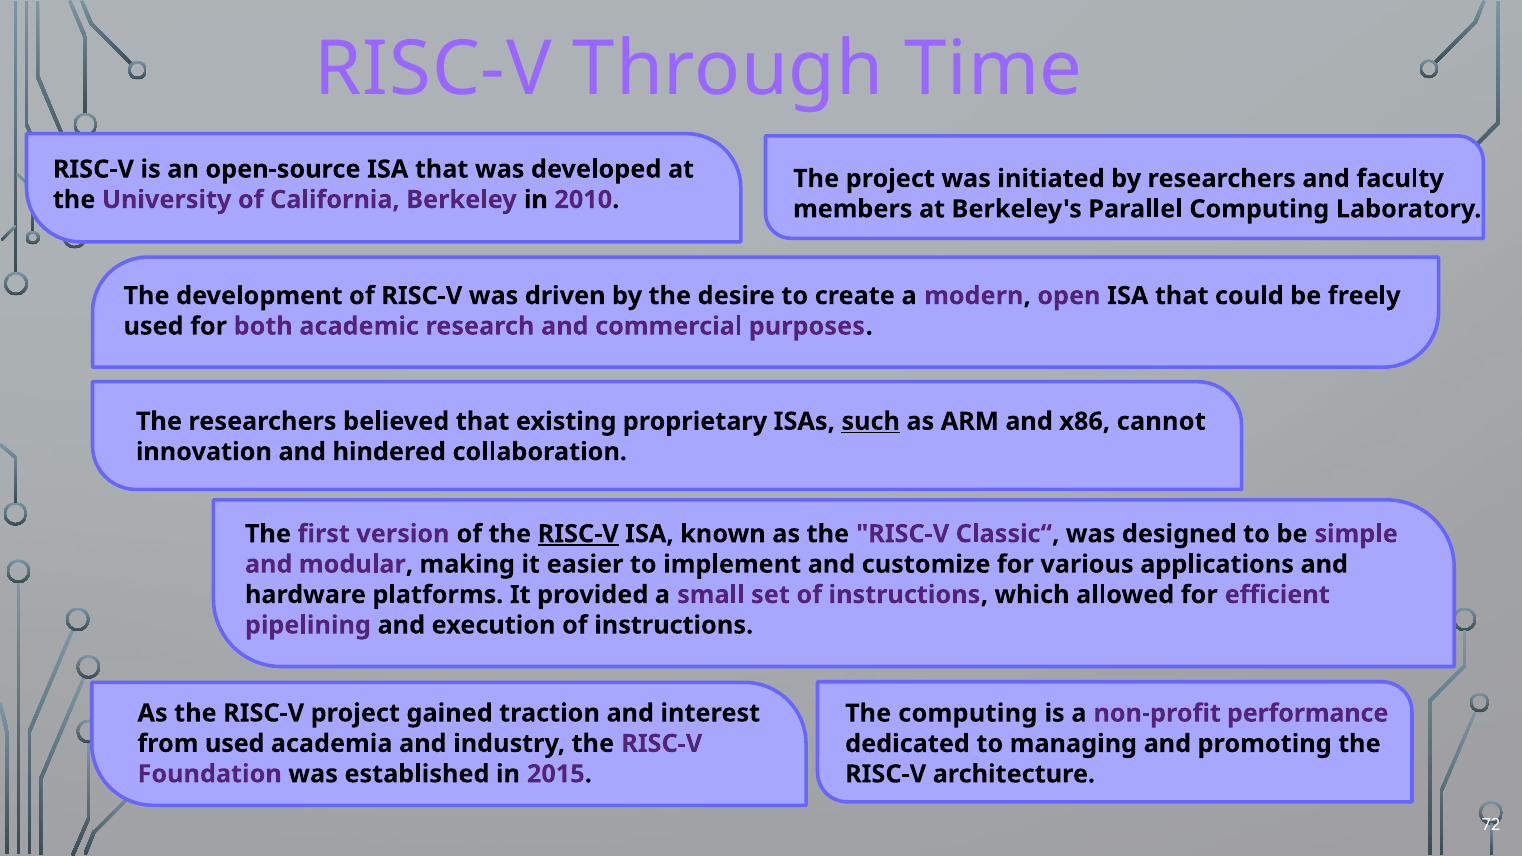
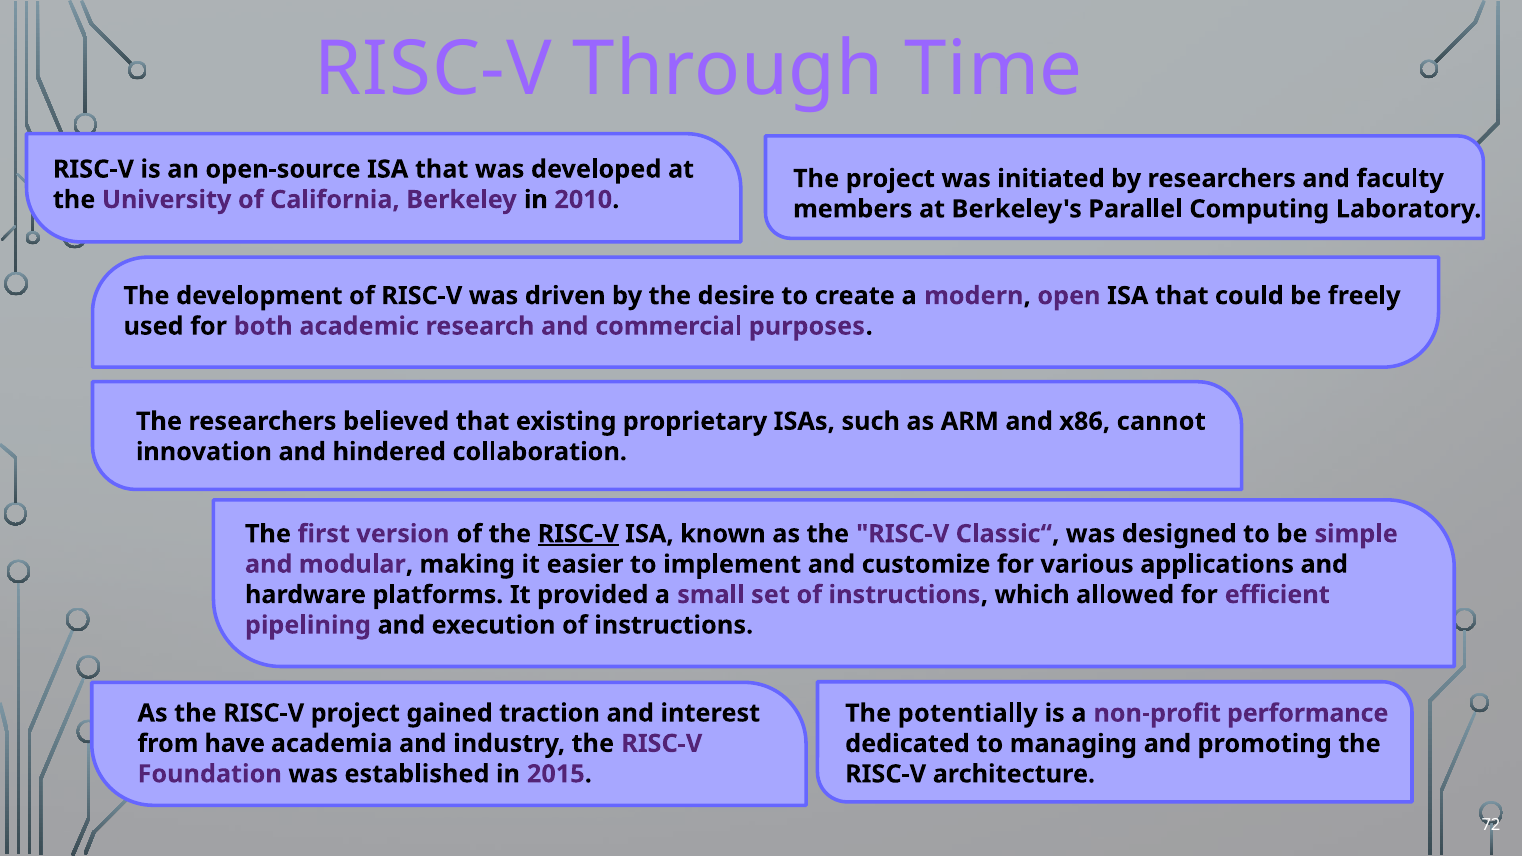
such underline: present -> none
The computing: computing -> potentially
from used: used -> have
